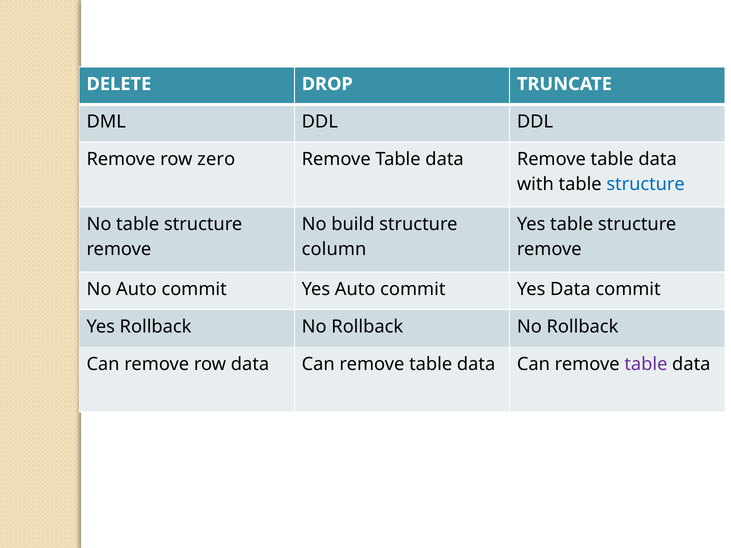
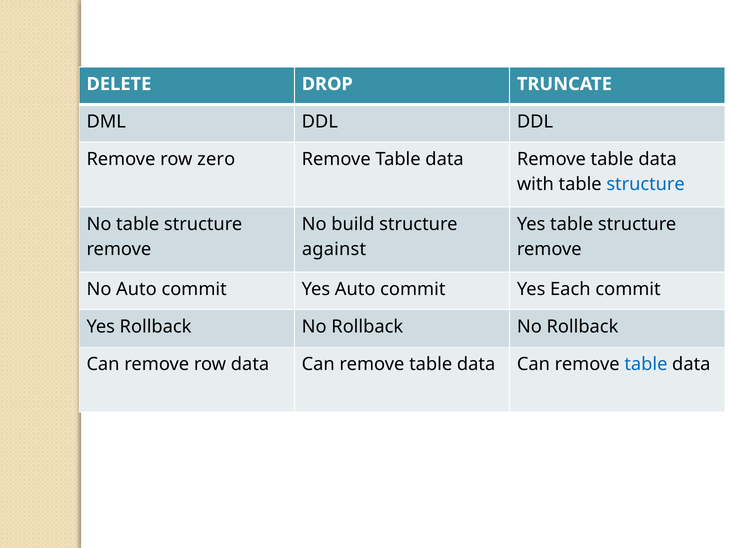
column: column -> against
Yes Data: Data -> Each
table at (646, 364) colour: purple -> blue
